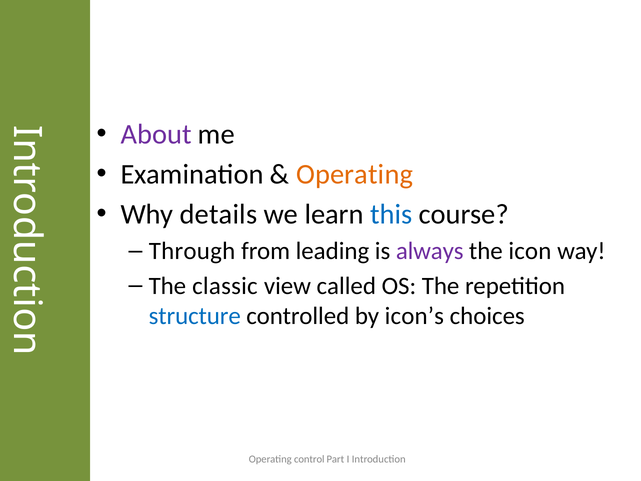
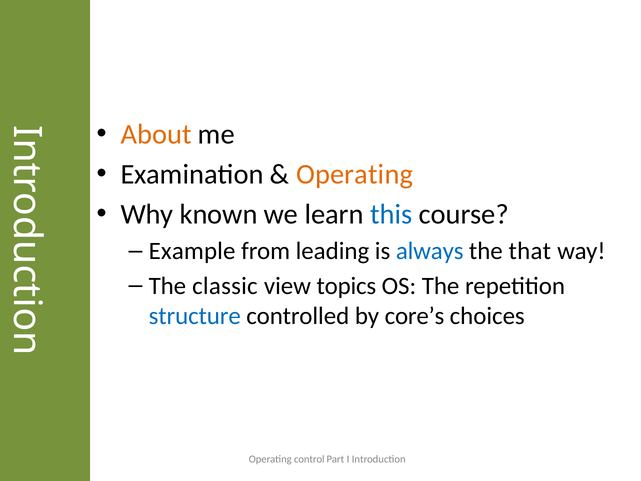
About colour: purple -> orange
details: details -> known
Through: Through -> Example
always colour: purple -> blue
icon: icon -> that
called: called -> topics
icon’s: icon’s -> core’s
